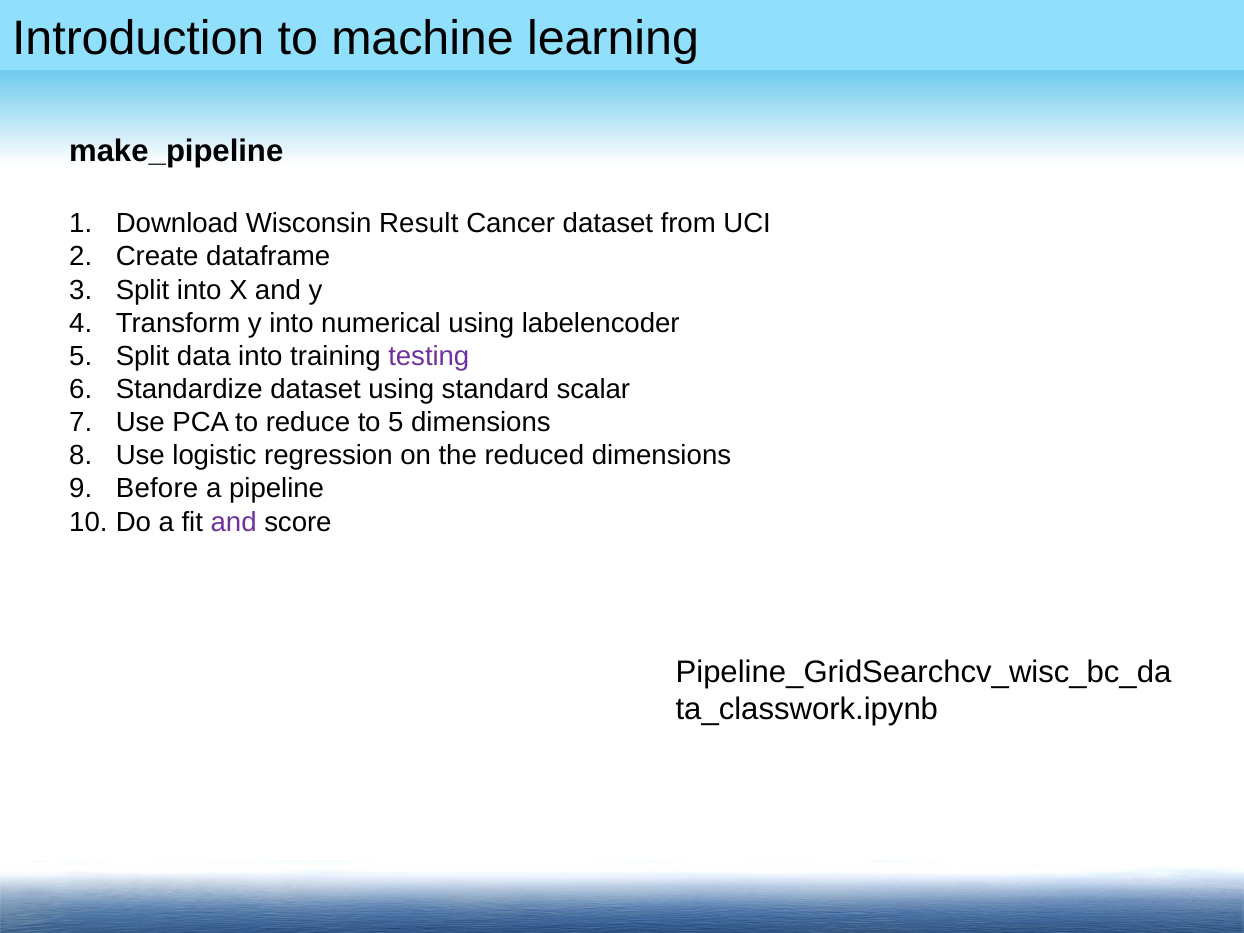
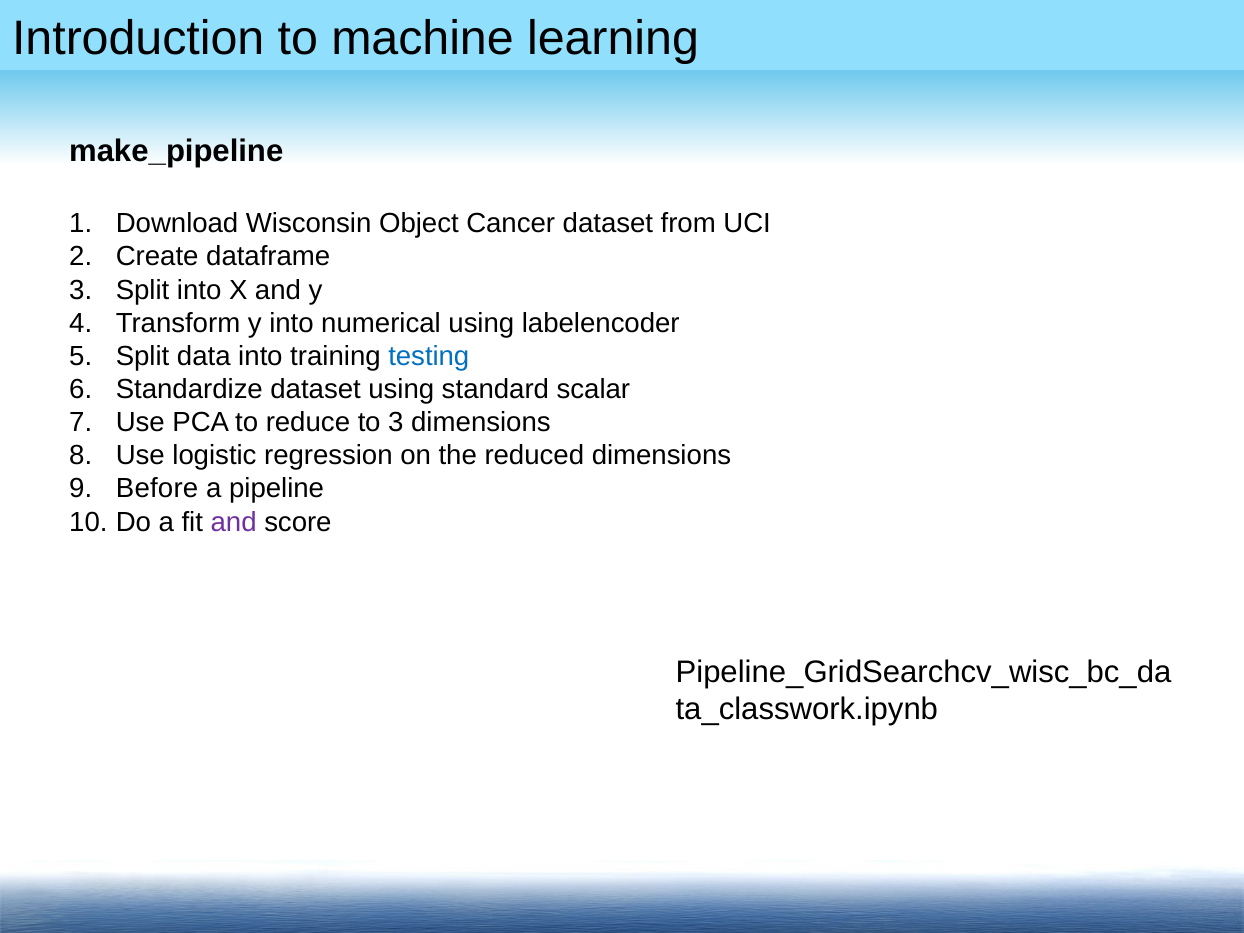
Result: Result -> Object
testing colour: purple -> blue
to 5: 5 -> 3
